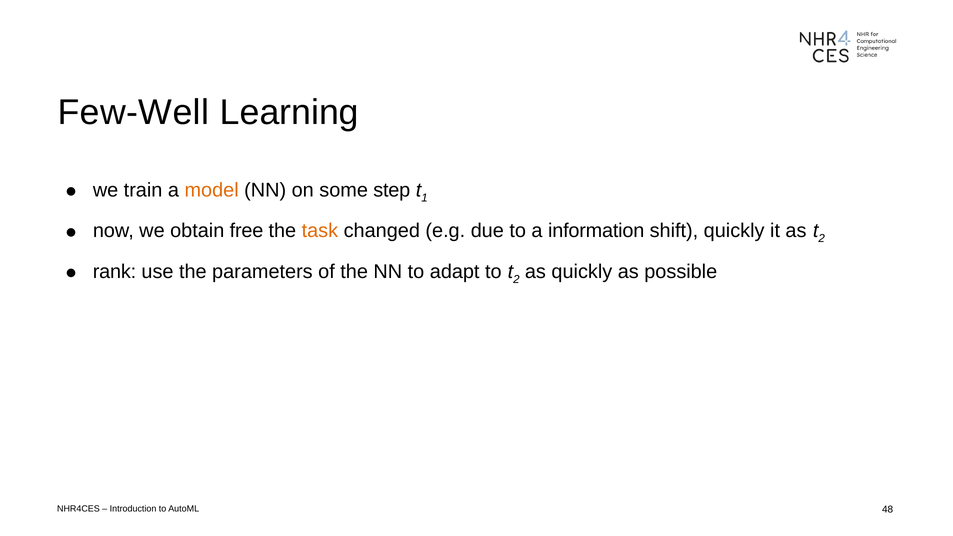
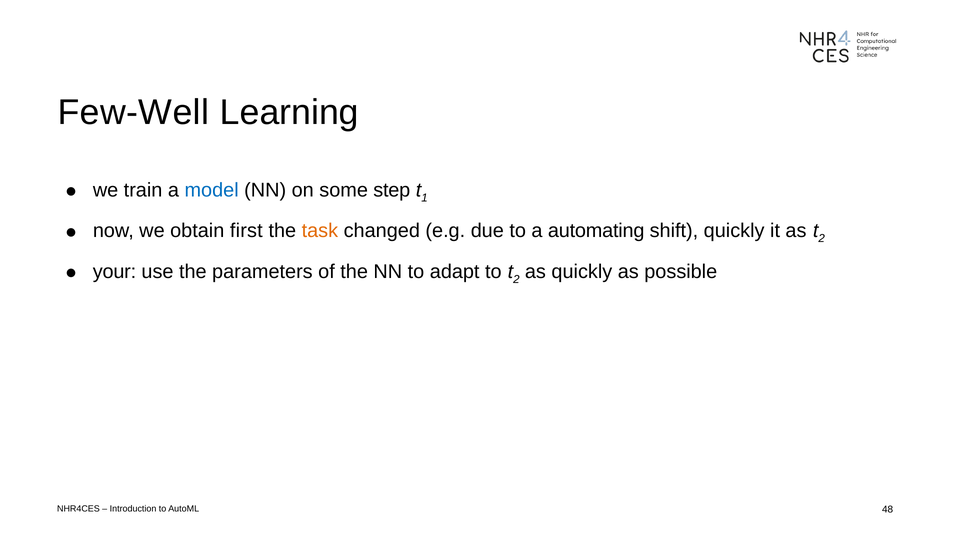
model colour: orange -> blue
free: free -> first
information: information -> automating
rank: rank -> your
